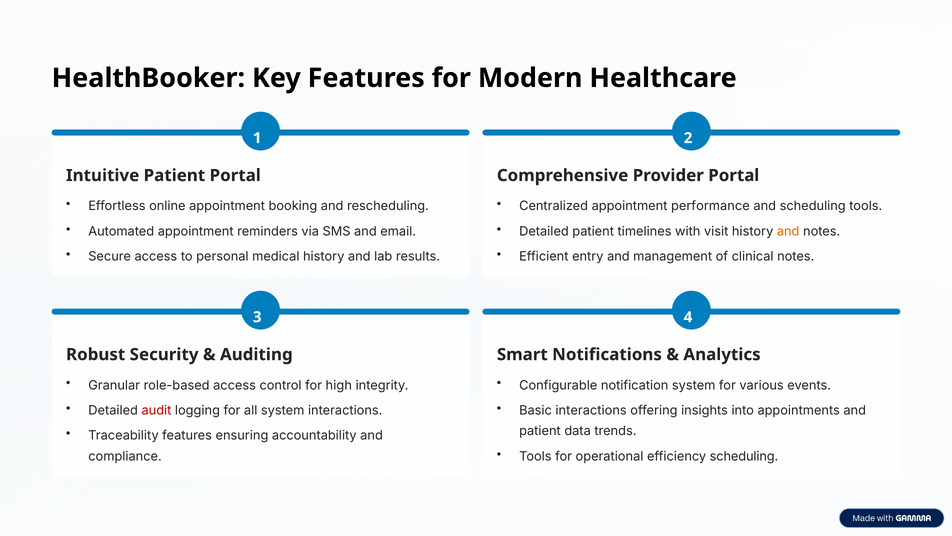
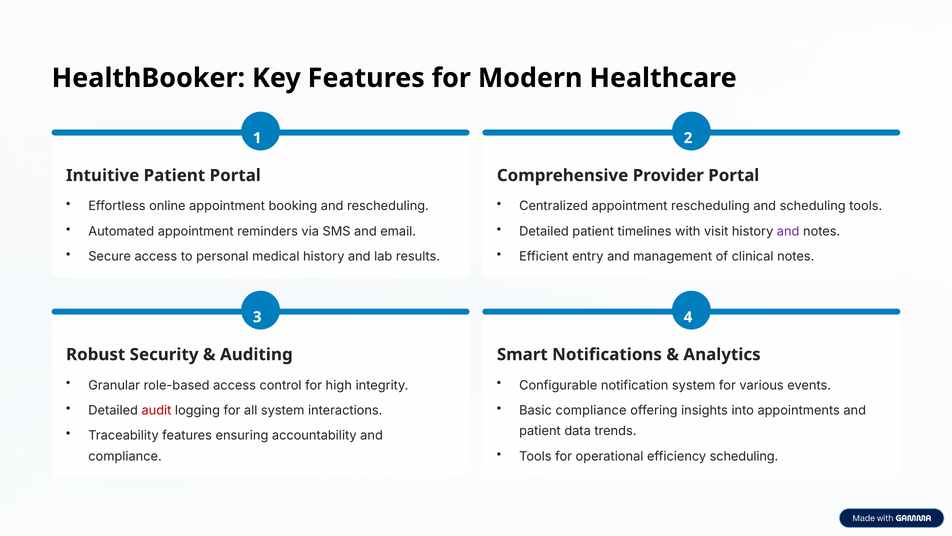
appointment performance: performance -> rescheduling
and at (788, 231) colour: orange -> purple
Basic interactions: interactions -> compliance
